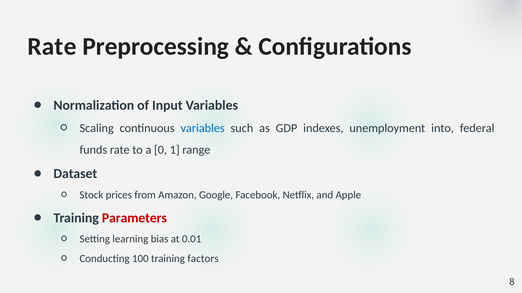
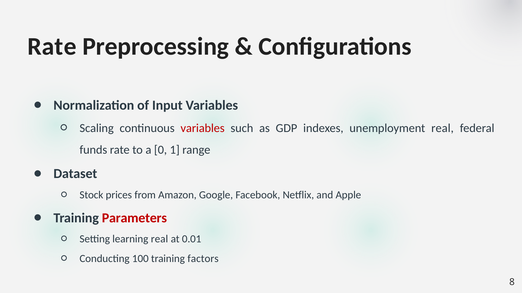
variables at (203, 128) colour: blue -> red
unemployment into: into -> real
learning bias: bias -> real
